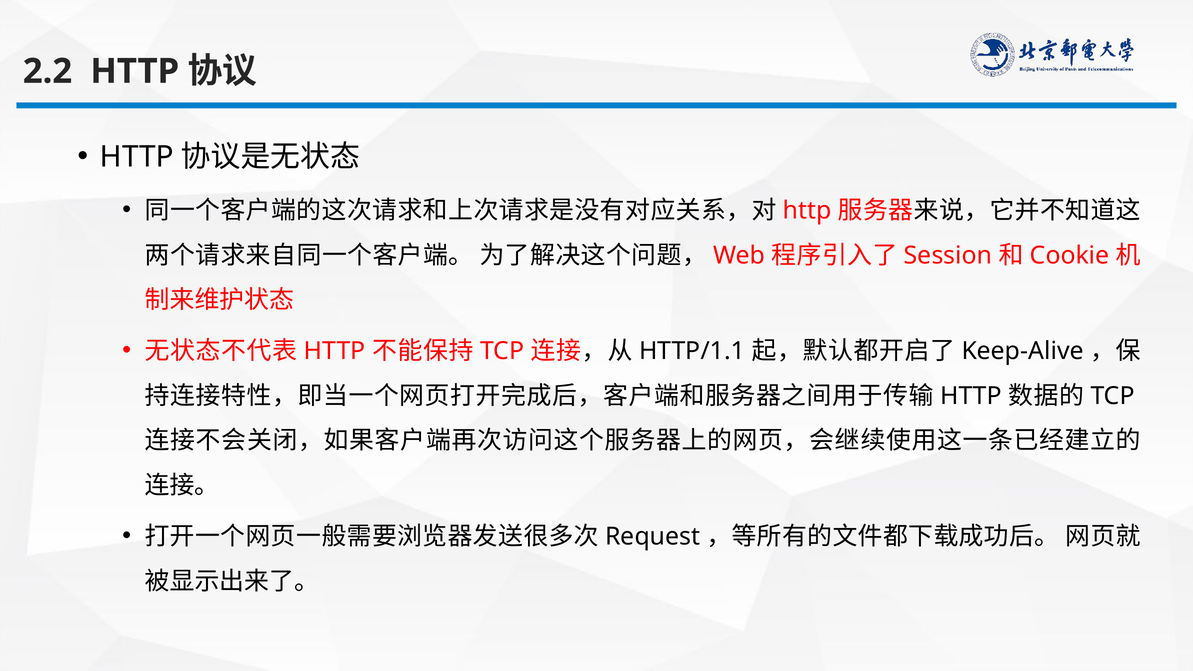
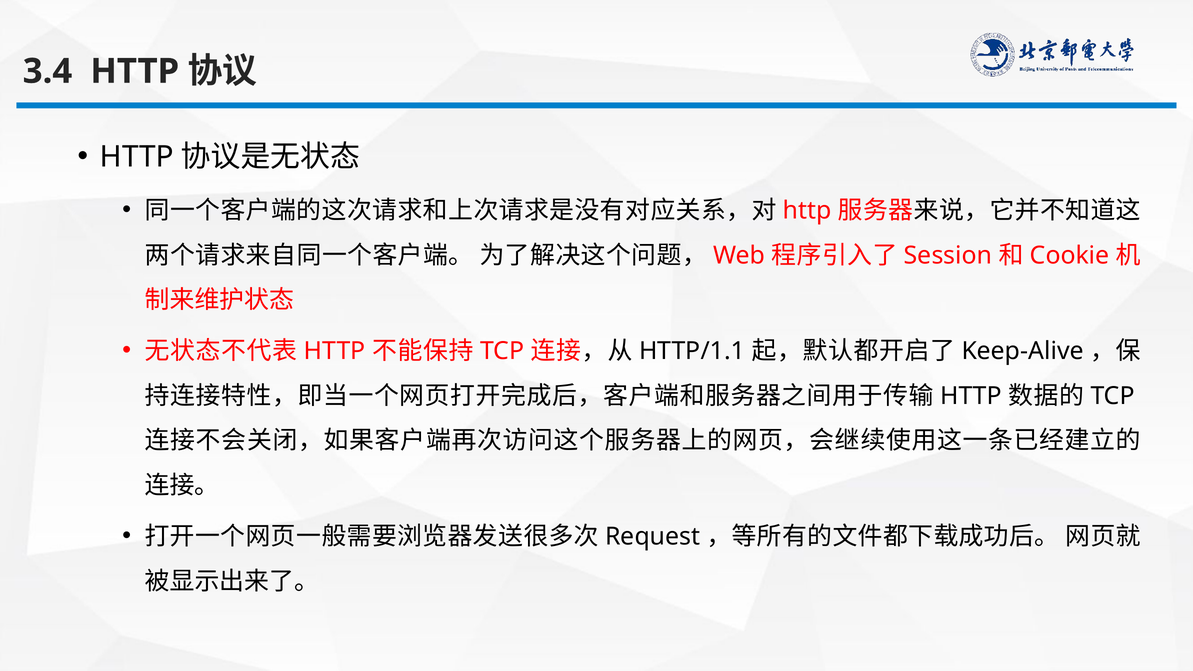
2.2: 2.2 -> 3.4
